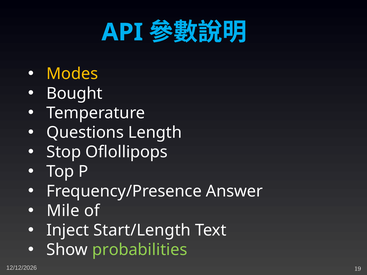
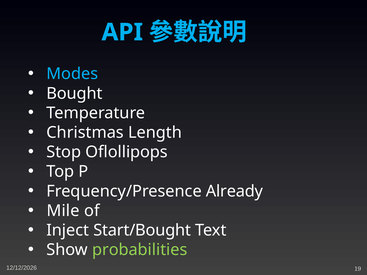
Modes colour: yellow -> light blue
Questions: Questions -> Christmas
Answer: Answer -> Already
Start/Length: Start/Length -> Start/Bought
